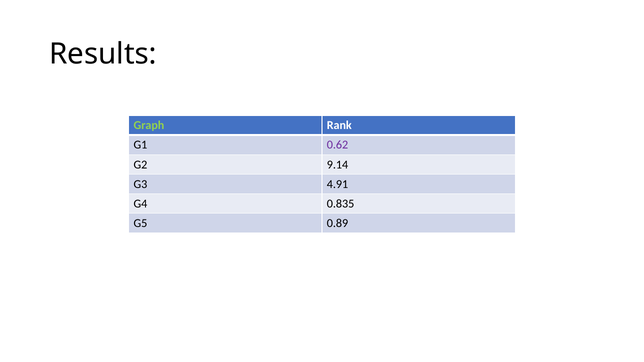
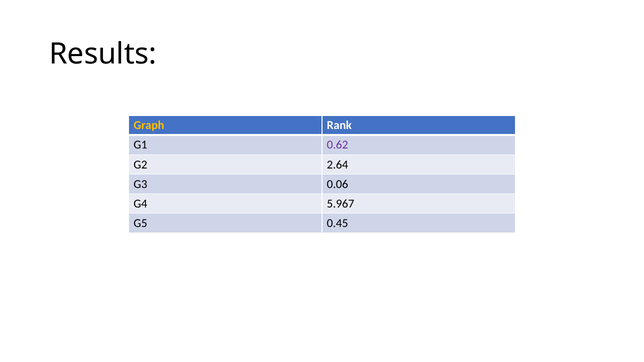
Graph colour: light green -> yellow
9.14: 9.14 -> 2.64
4.91: 4.91 -> 0.06
0.835: 0.835 -> 5.967
0.89: 0.89 -> 0.45
